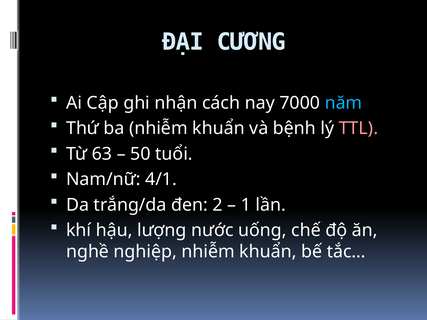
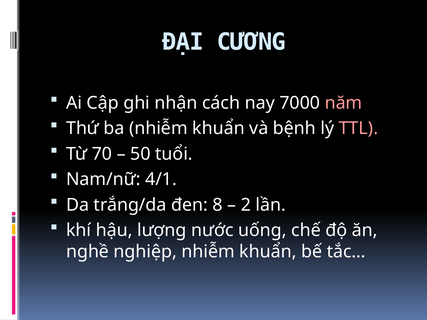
năm colour: light blue -> pink
63: 63 -> 70
2: 2 -> 8
1: 1 -> 2
